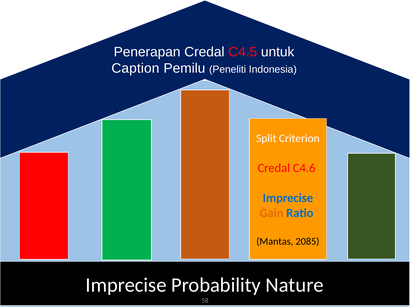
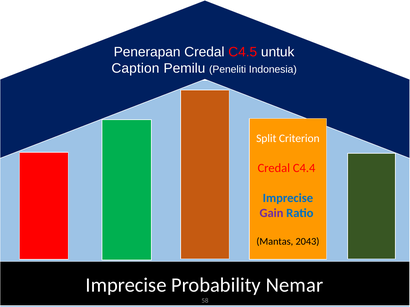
C4.6: C4.6 -> C4.4
Gain colour: orange -> purple
2085: 2085 -> 2043
Nature: Nature -> Nemar
